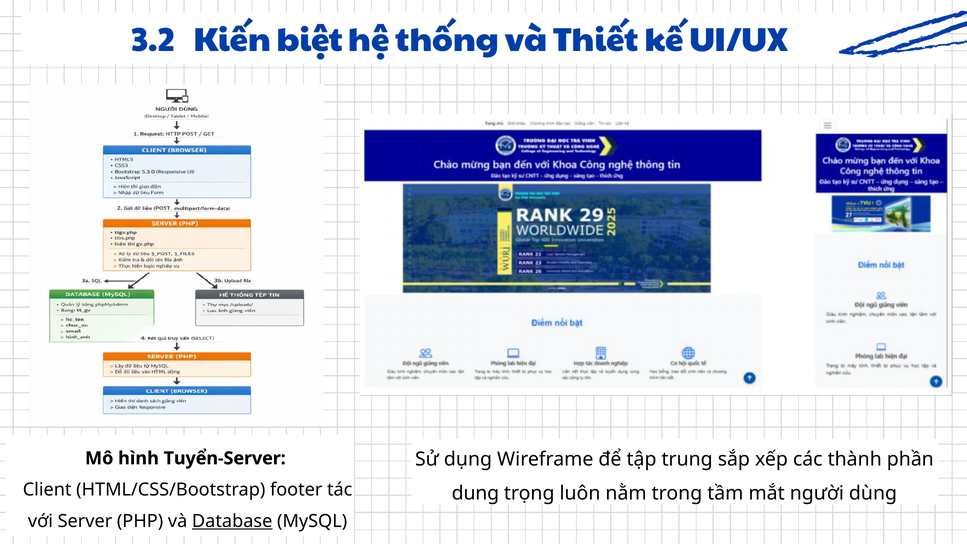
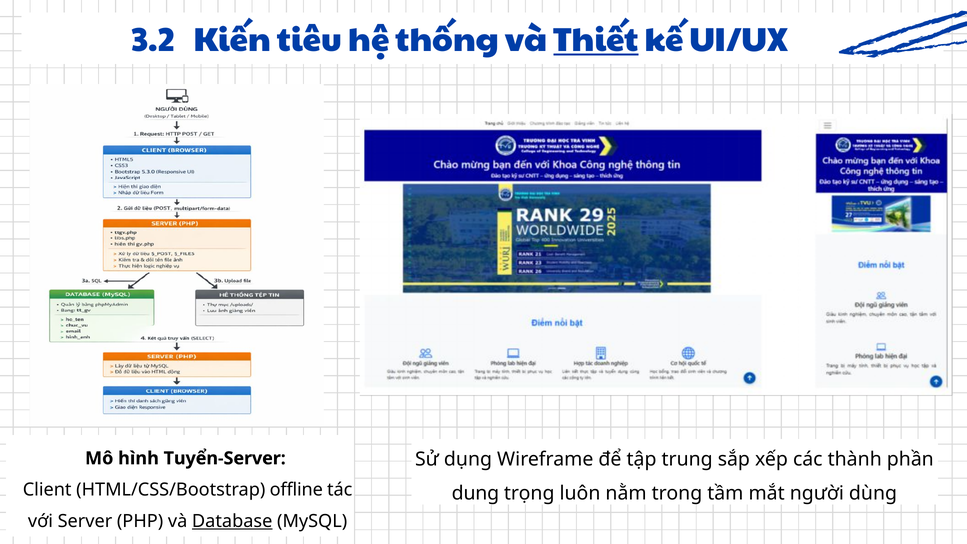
biệt: biệt -> tiêu
Thiết underline: none -> present
footer: footer -> offline
